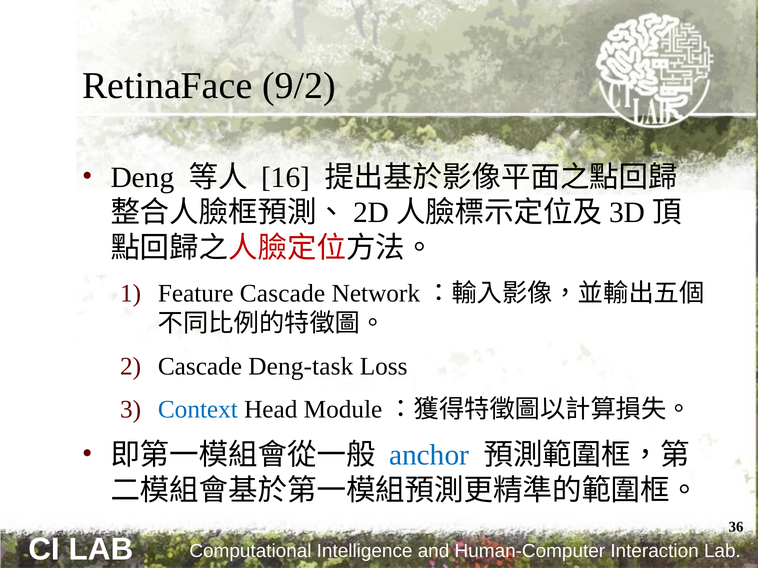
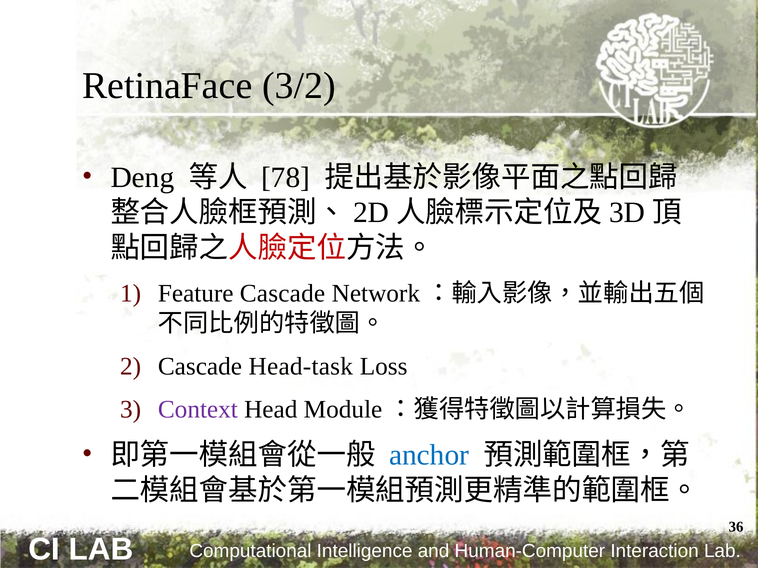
9/2: 9/2 -> 3/2
16: 16 -> 78
Deng-task: Deng-task -> Head-task
Context colour: blue -> purple
